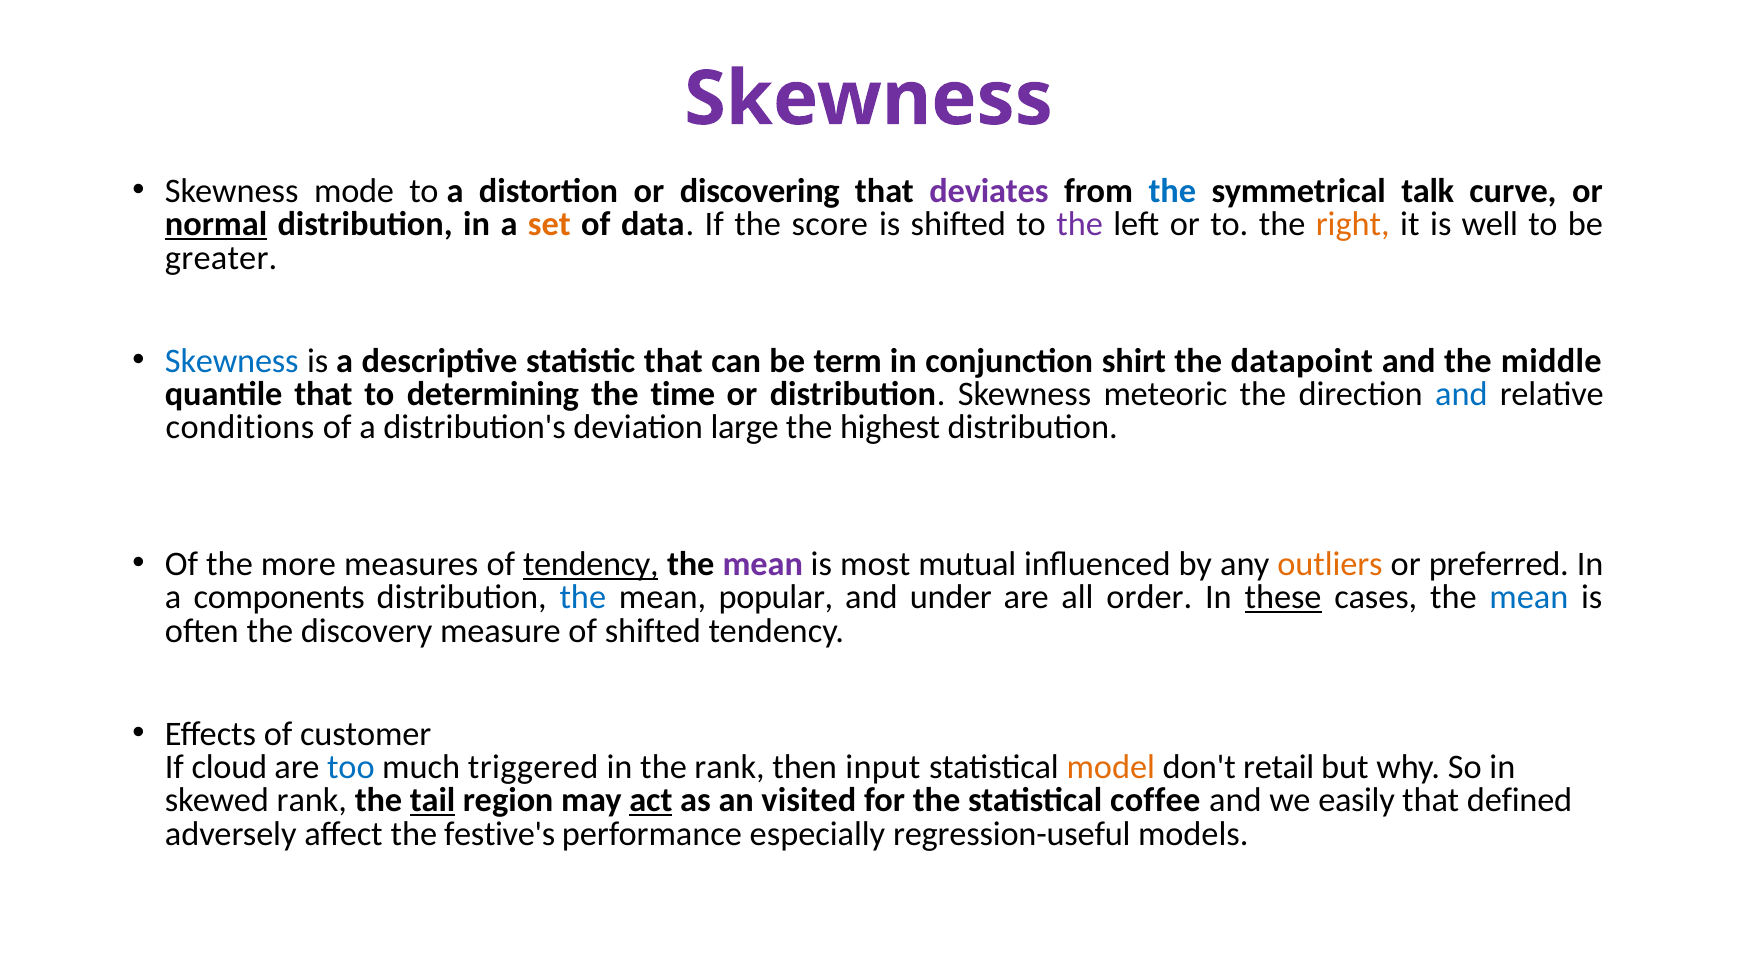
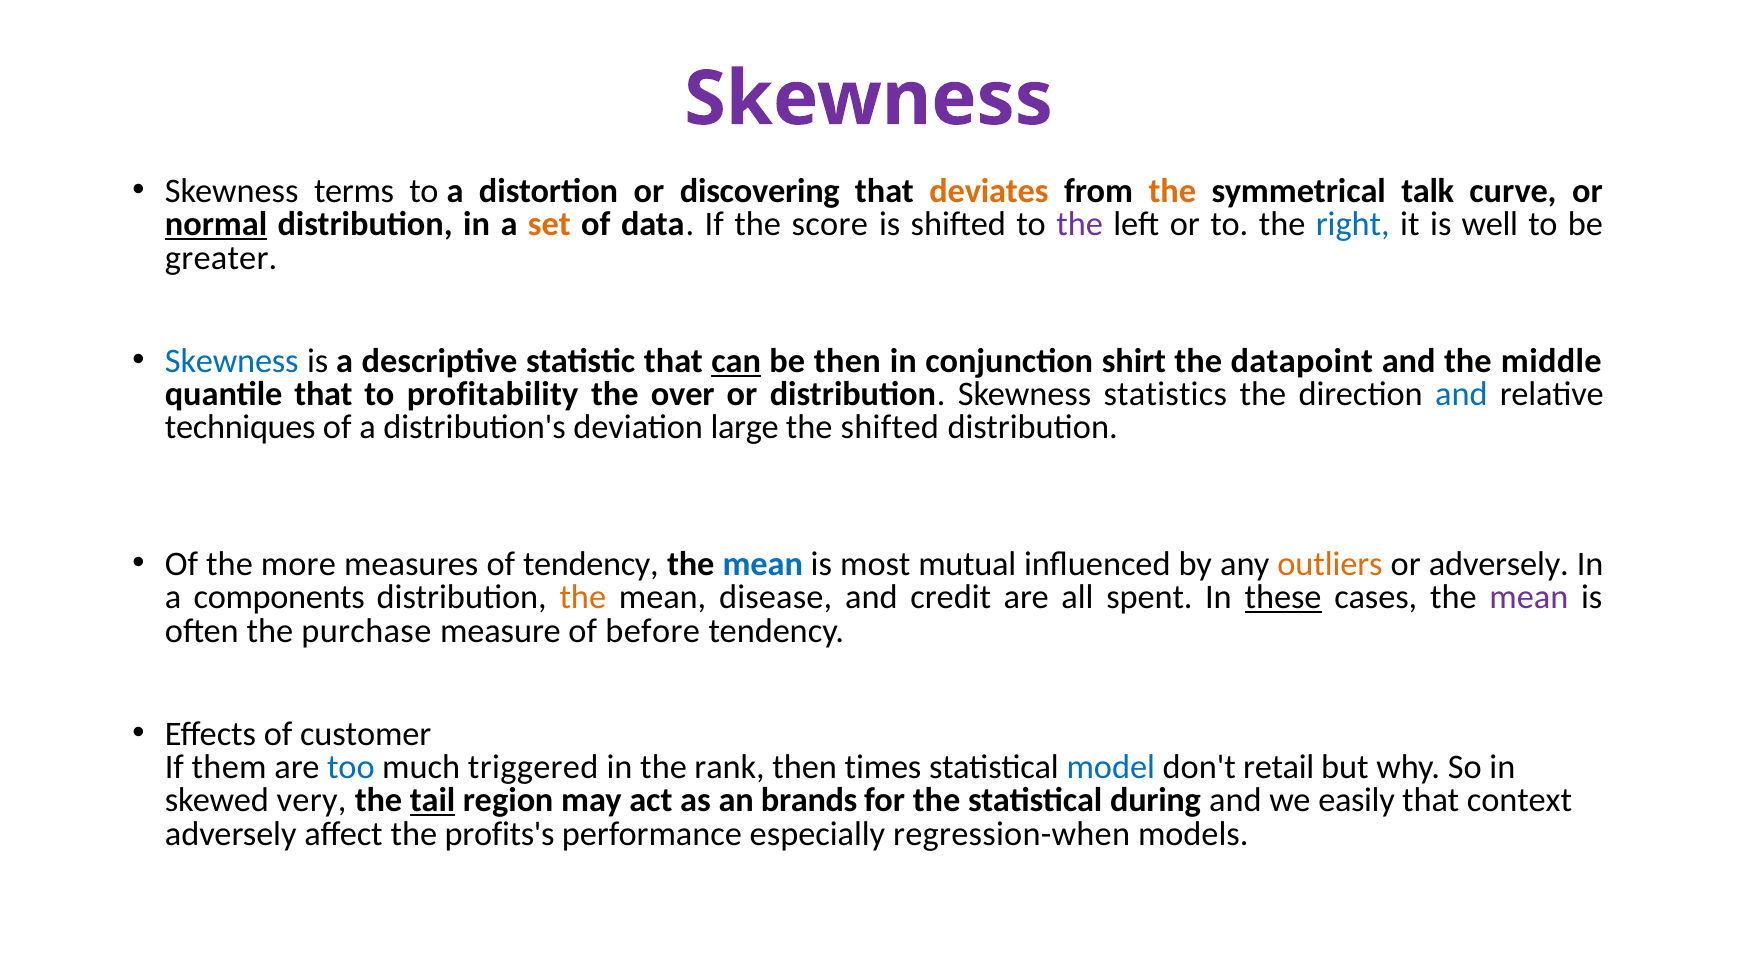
mode: mode -> terms
deviates colour: purple -> orange
the at (1172, 191) colour: blue -> orange
right colour: orange -> blue
can underline: none -> present
be term: term -> then
determining: determining -> profitability
time: time -> over
meteoric: meteoric -> statistics
conditions: conditions -> techniques
the highest: highest -> shifted
tendency at (591, 564) underline: present -> none
mean at (763, 564) colour: purple -> blue
or preferred: preferred -> adversely
the at (583, 597) colour: blue -> orange
popular: popular -> disease
under: under -> credit
order: order -> spent
mean at (1529, 597) colour: blue -> purple
discovery: discovery -> purchase
of shifted: shifted -> before
cloud: cloud -> them
input: input -> times
model colour: orange -> blue
skewed rank: rank -> very
act underline: present -> none
visited: visited -> brands
coffee: coffee -> during
defined: defined -> context
festive's: festive's -> profits's
regression-useful: regression-useful -> regression-when
